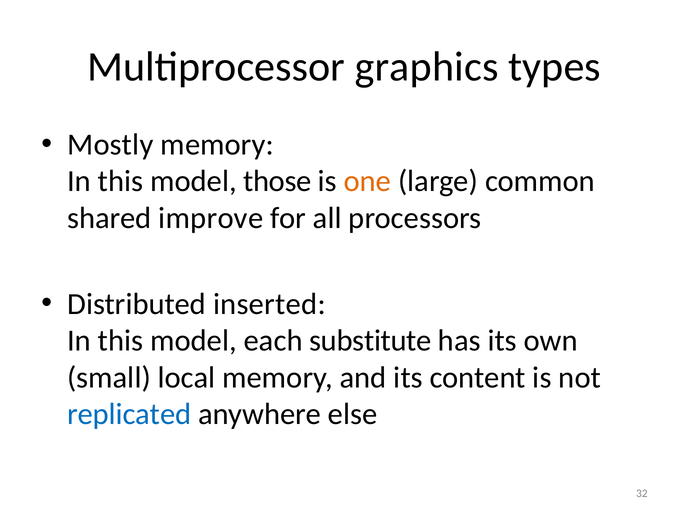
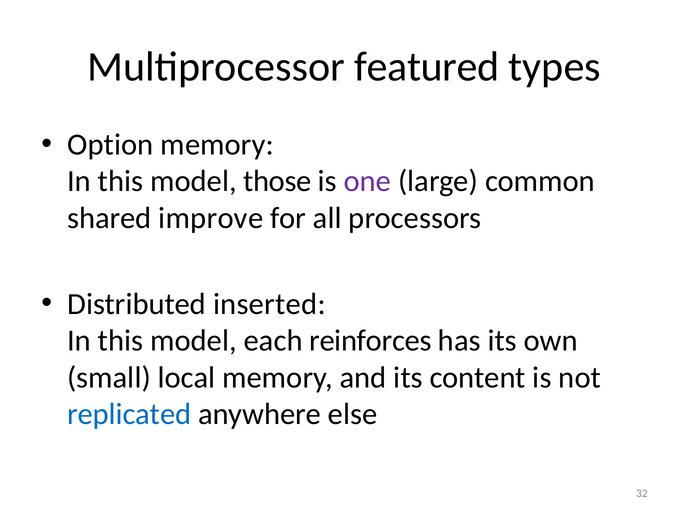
graphics: graphics -> featured
Mostly: Mostly -> Option
one colour: orange -> purple
substitute: substitute -> reinforces
